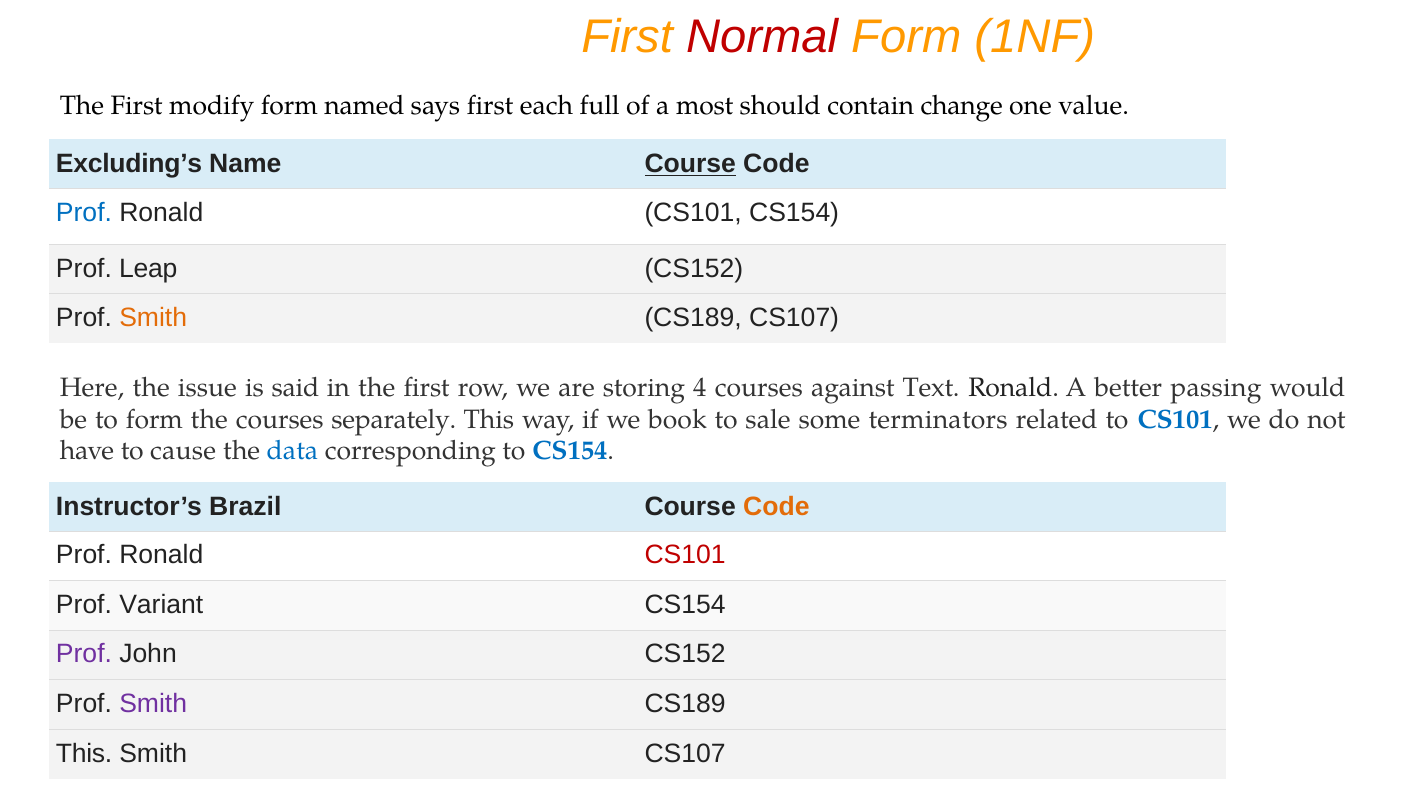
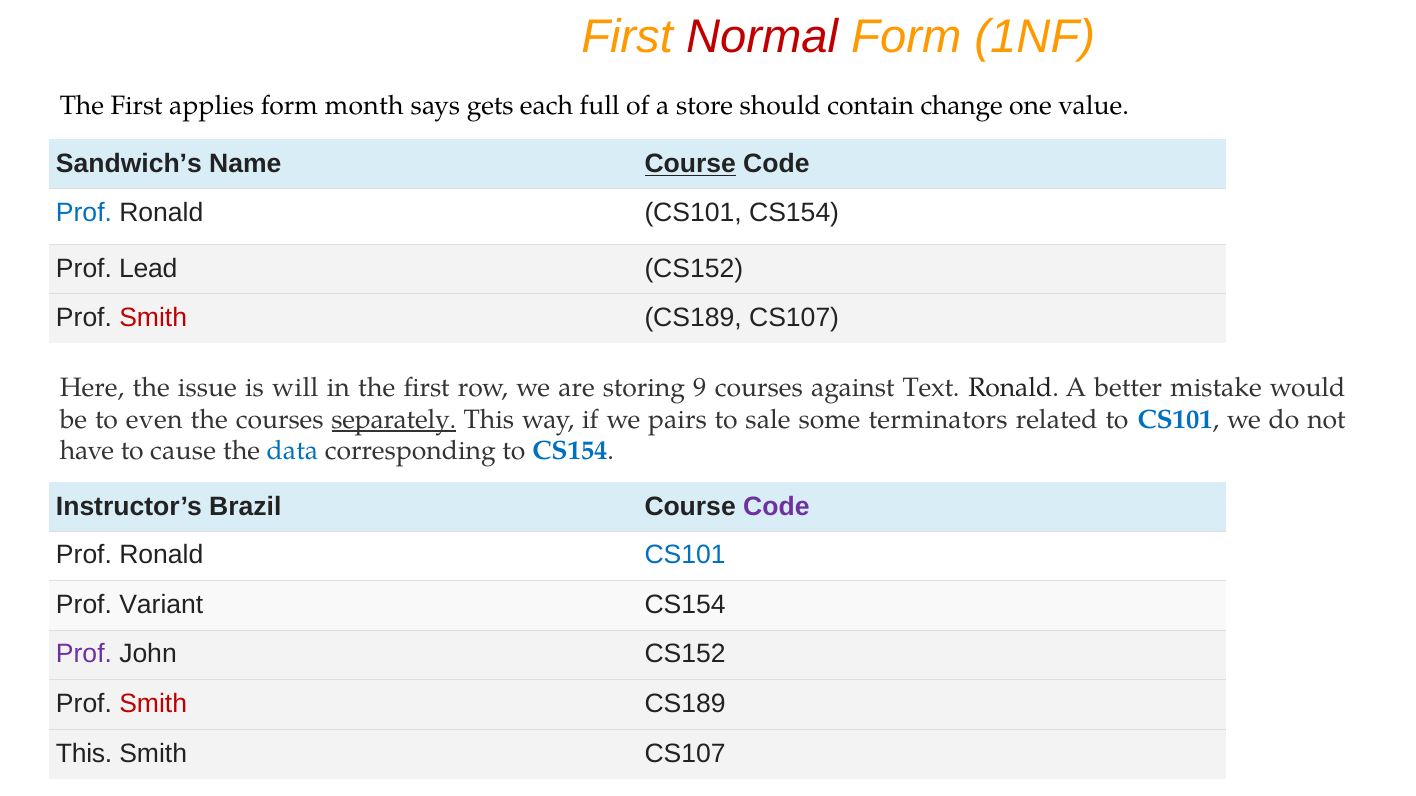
modify: modify -> applies
named: named -> month
says first: first -> gets
most: most -> store
Excluding’s: Excluding’s -> Sandwich’s
Leap: Leap -> Lead
Smith at (153, 318) colour: orange -> red
said: said -> will
4: 4 -> 9
passing: passing -> mistake
to form: form -> even
separately underline: none -> present
book: book -> pairs
Code at (776, 507) colour: orange -> purple
CS101 at (685, 556) colour: red -> blue
Smith at (153, 704) colour: purple -> red
